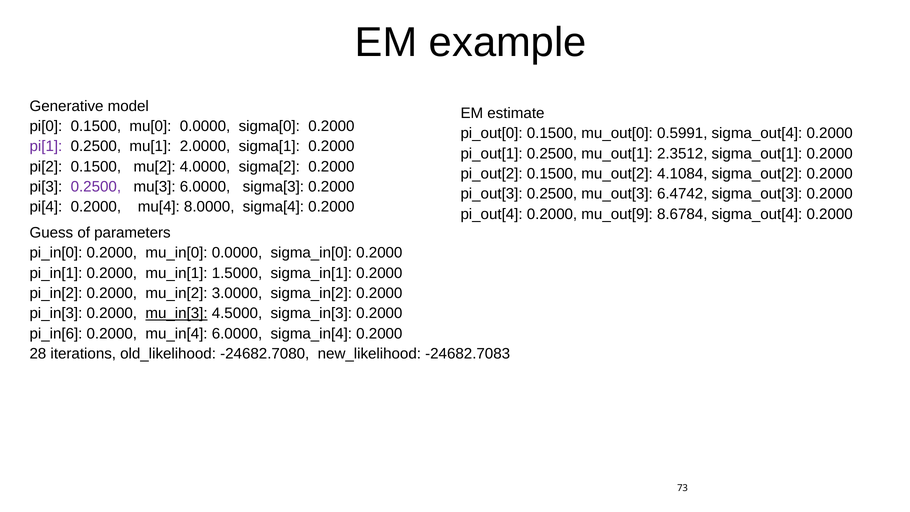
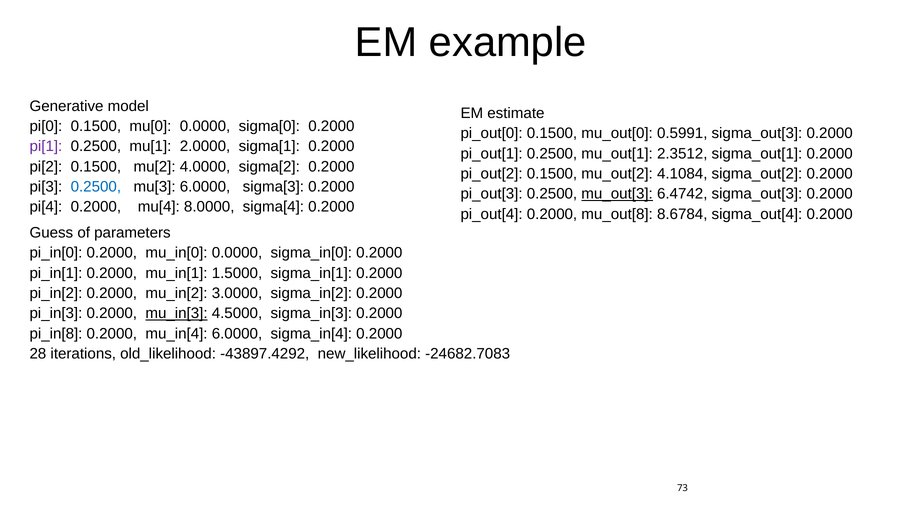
0.5991 sigma_out[4: sigma_out[4 -> sigma_out[3
0.2500 at (96, 187) colour: purple -> blue
mu_out[3 underline: none -> present
mu_out[9: mu_out[9 -> mu_out[8
pi_in[6: pi_in[6 -> pi_in[8
-24682.7080: -24682.7080 -> -43897.4292
